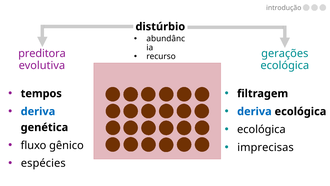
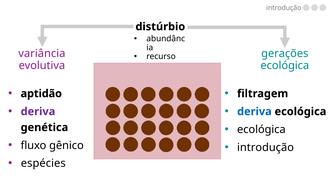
preditora: preditora -> variância
tempos: tempos -> aptidão
deriva at (38, 111) colour: blue -> purple
imprecisas at (265, 147): imprecisas -> introdução
